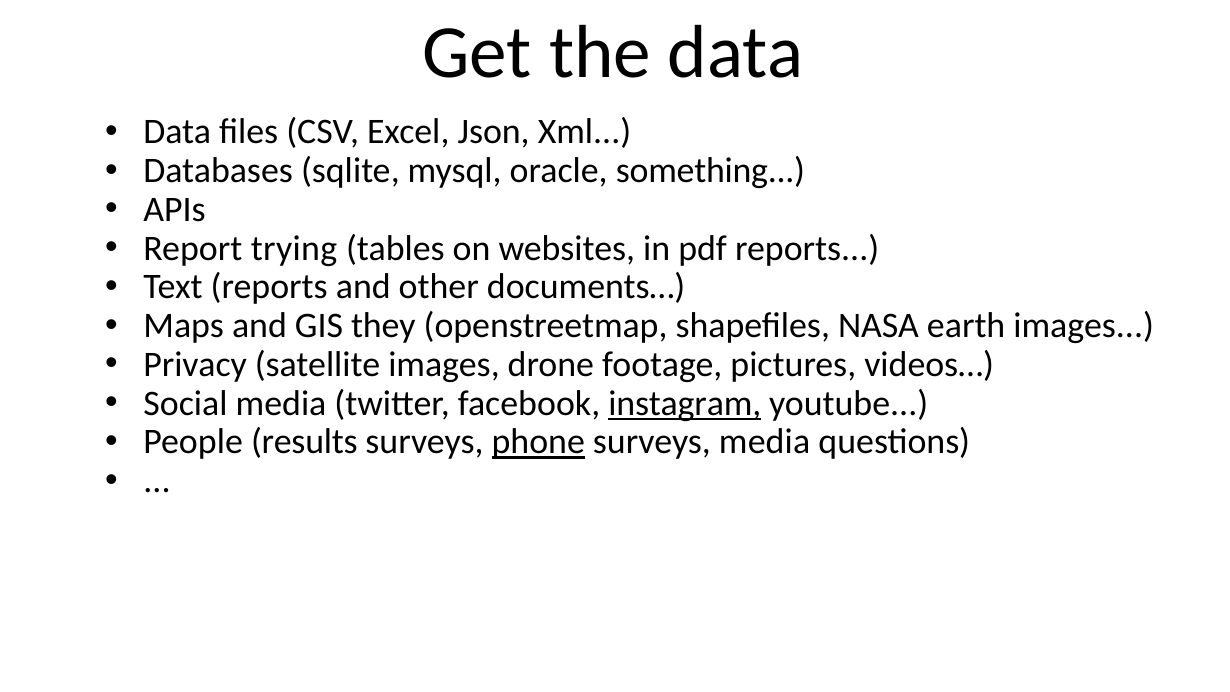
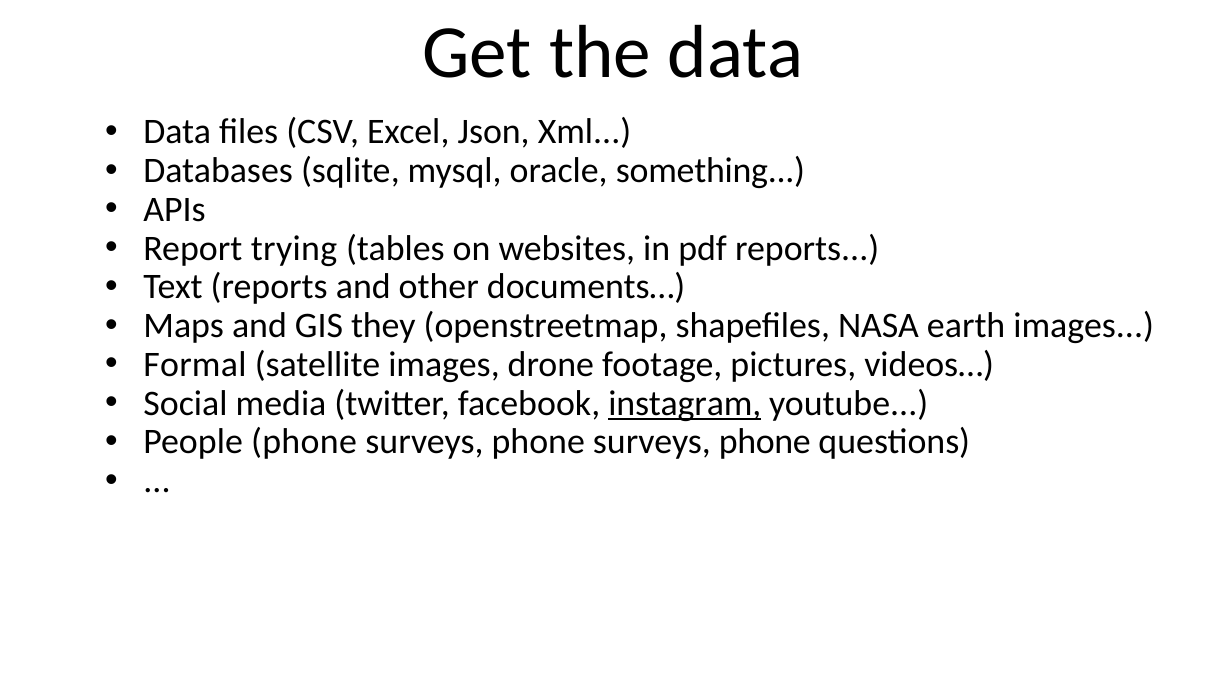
Privacy: Privacy -> Formal
People results: results -> phone
phone at (538, 442) underline: present -> none
media at (765, 442): media -> phone
